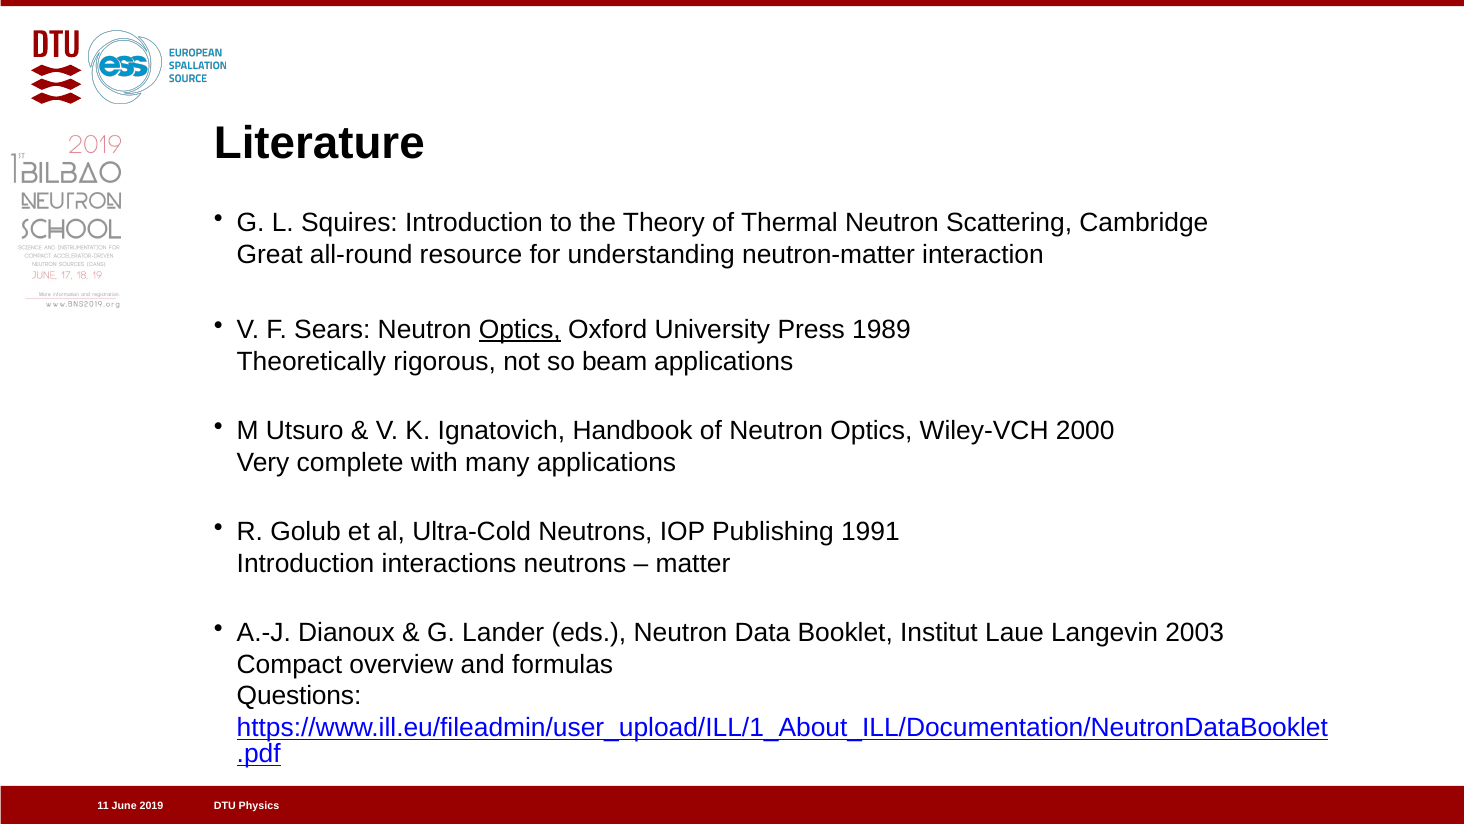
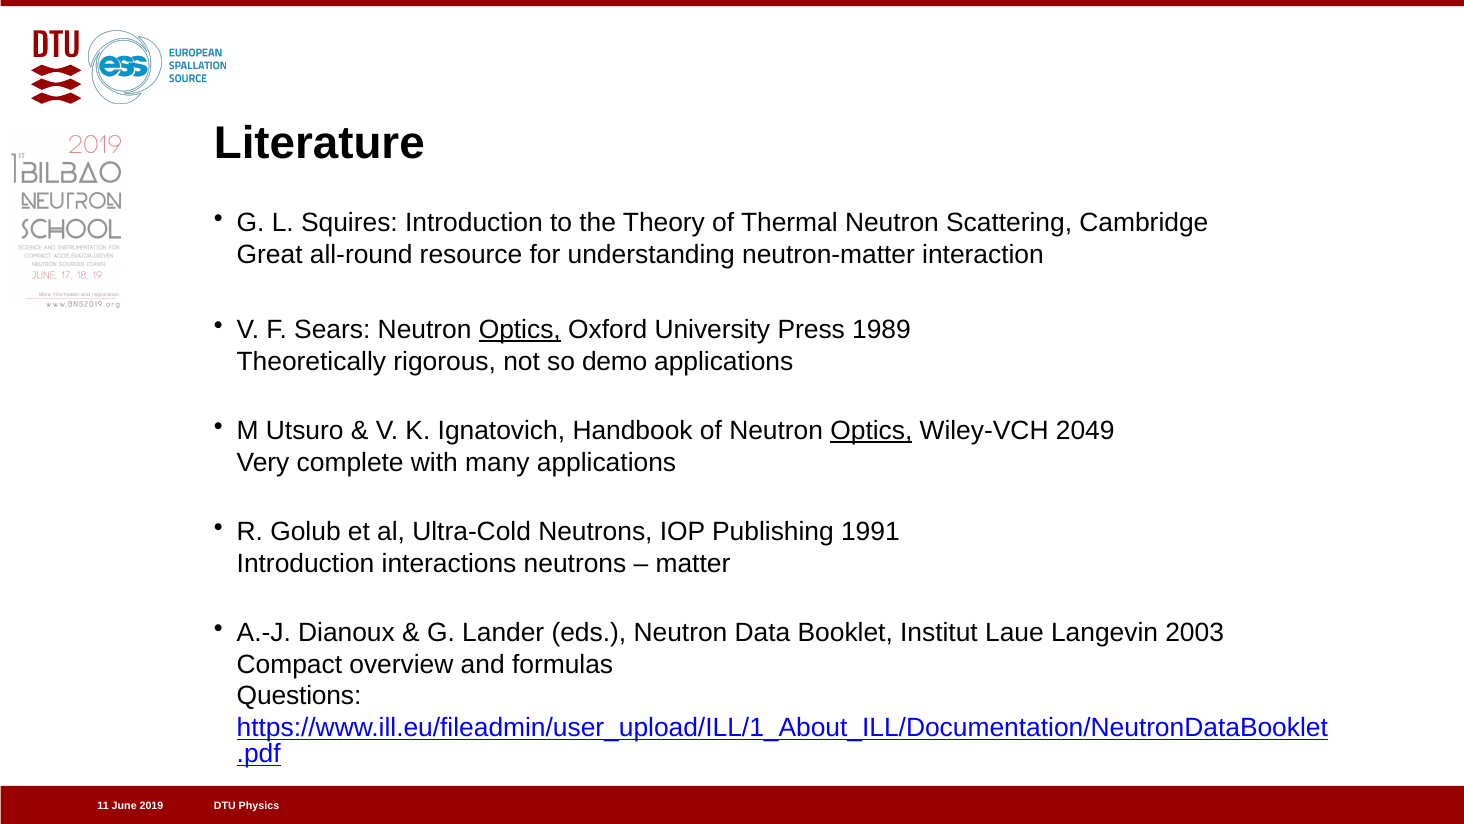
beam: beam -> demo
Optics at (871, 431) underline: none -> present
2000: 2000 -> 2049
